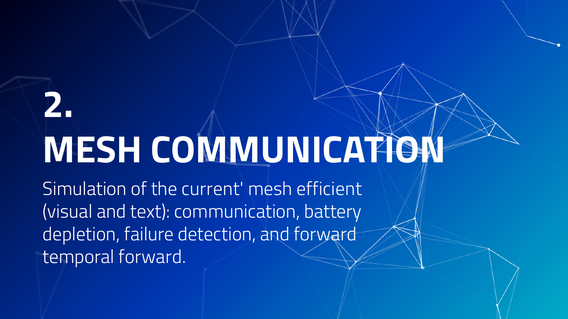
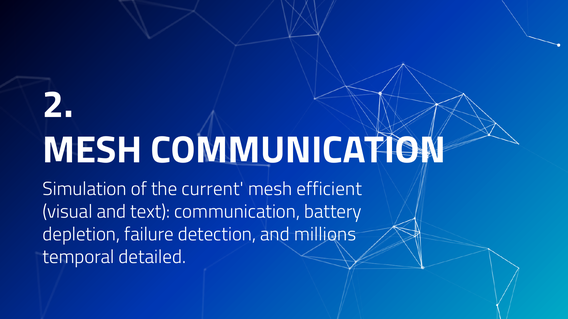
and forward: forward -> millions
temporal forward: forward -> detailed
